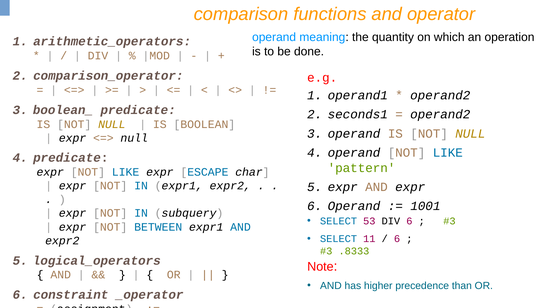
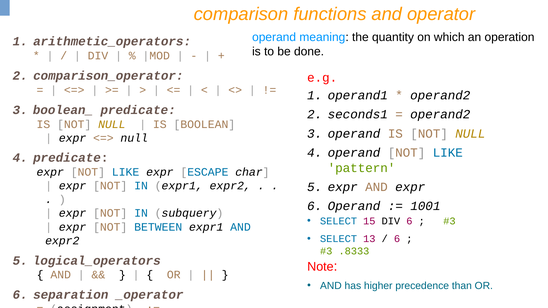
53: 53 -> 15
11: 11 -> 13
constraint: constraint -> separation
